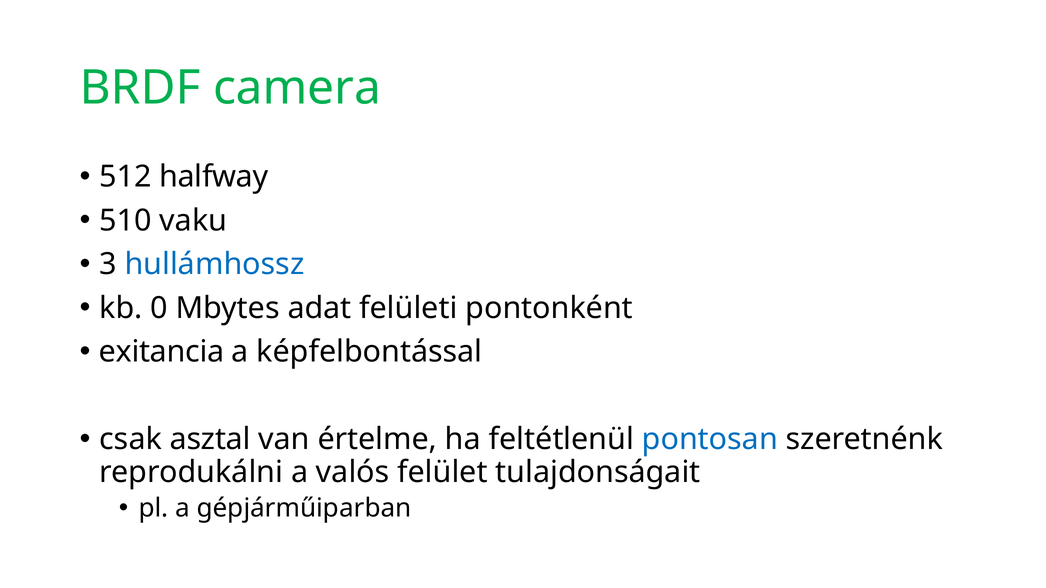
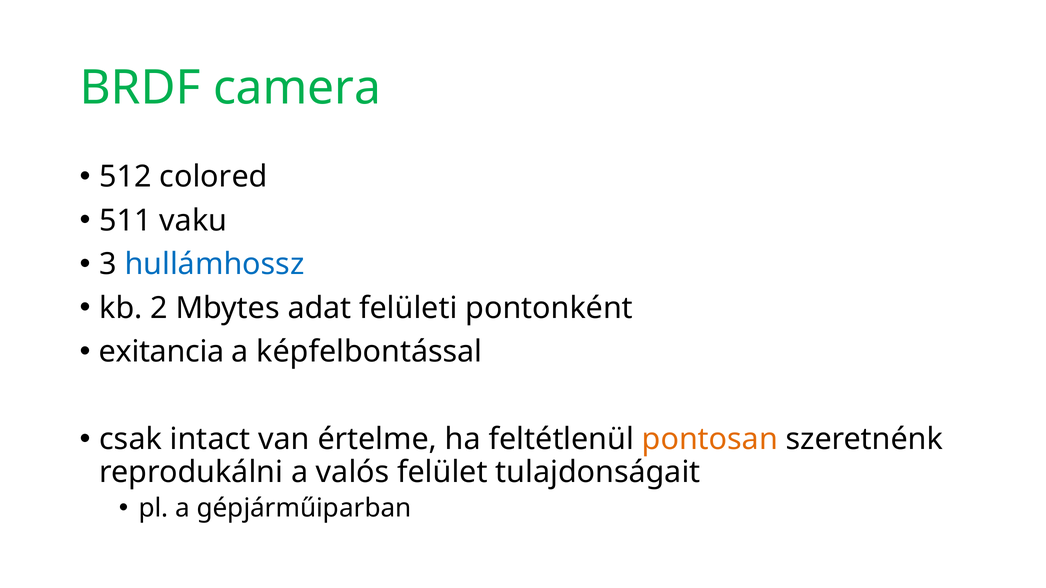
halfway: halfway -> colored
510: 510 -> 511
0: 0 -> 2
asztal: asztal -> intact
pontosan colour: blue -> orange
